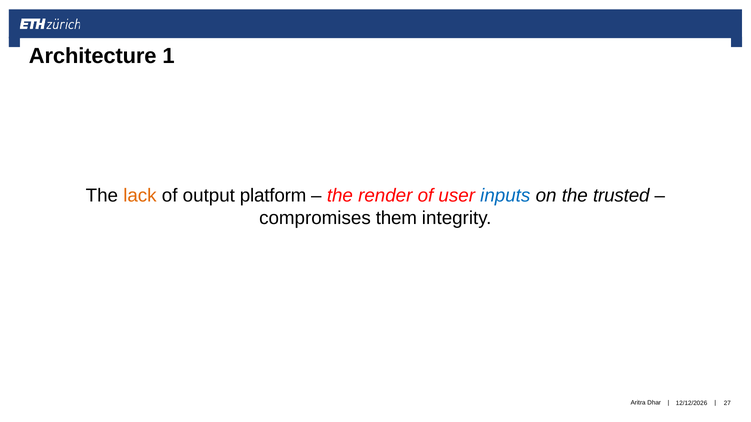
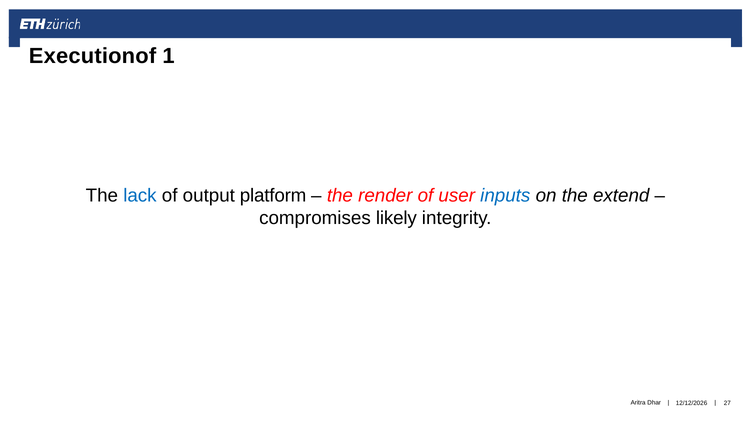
Architecture: Architecture -> Executionof
lack colour: orange -> blue
trusted: trusted -> extend
them: them -> likely
